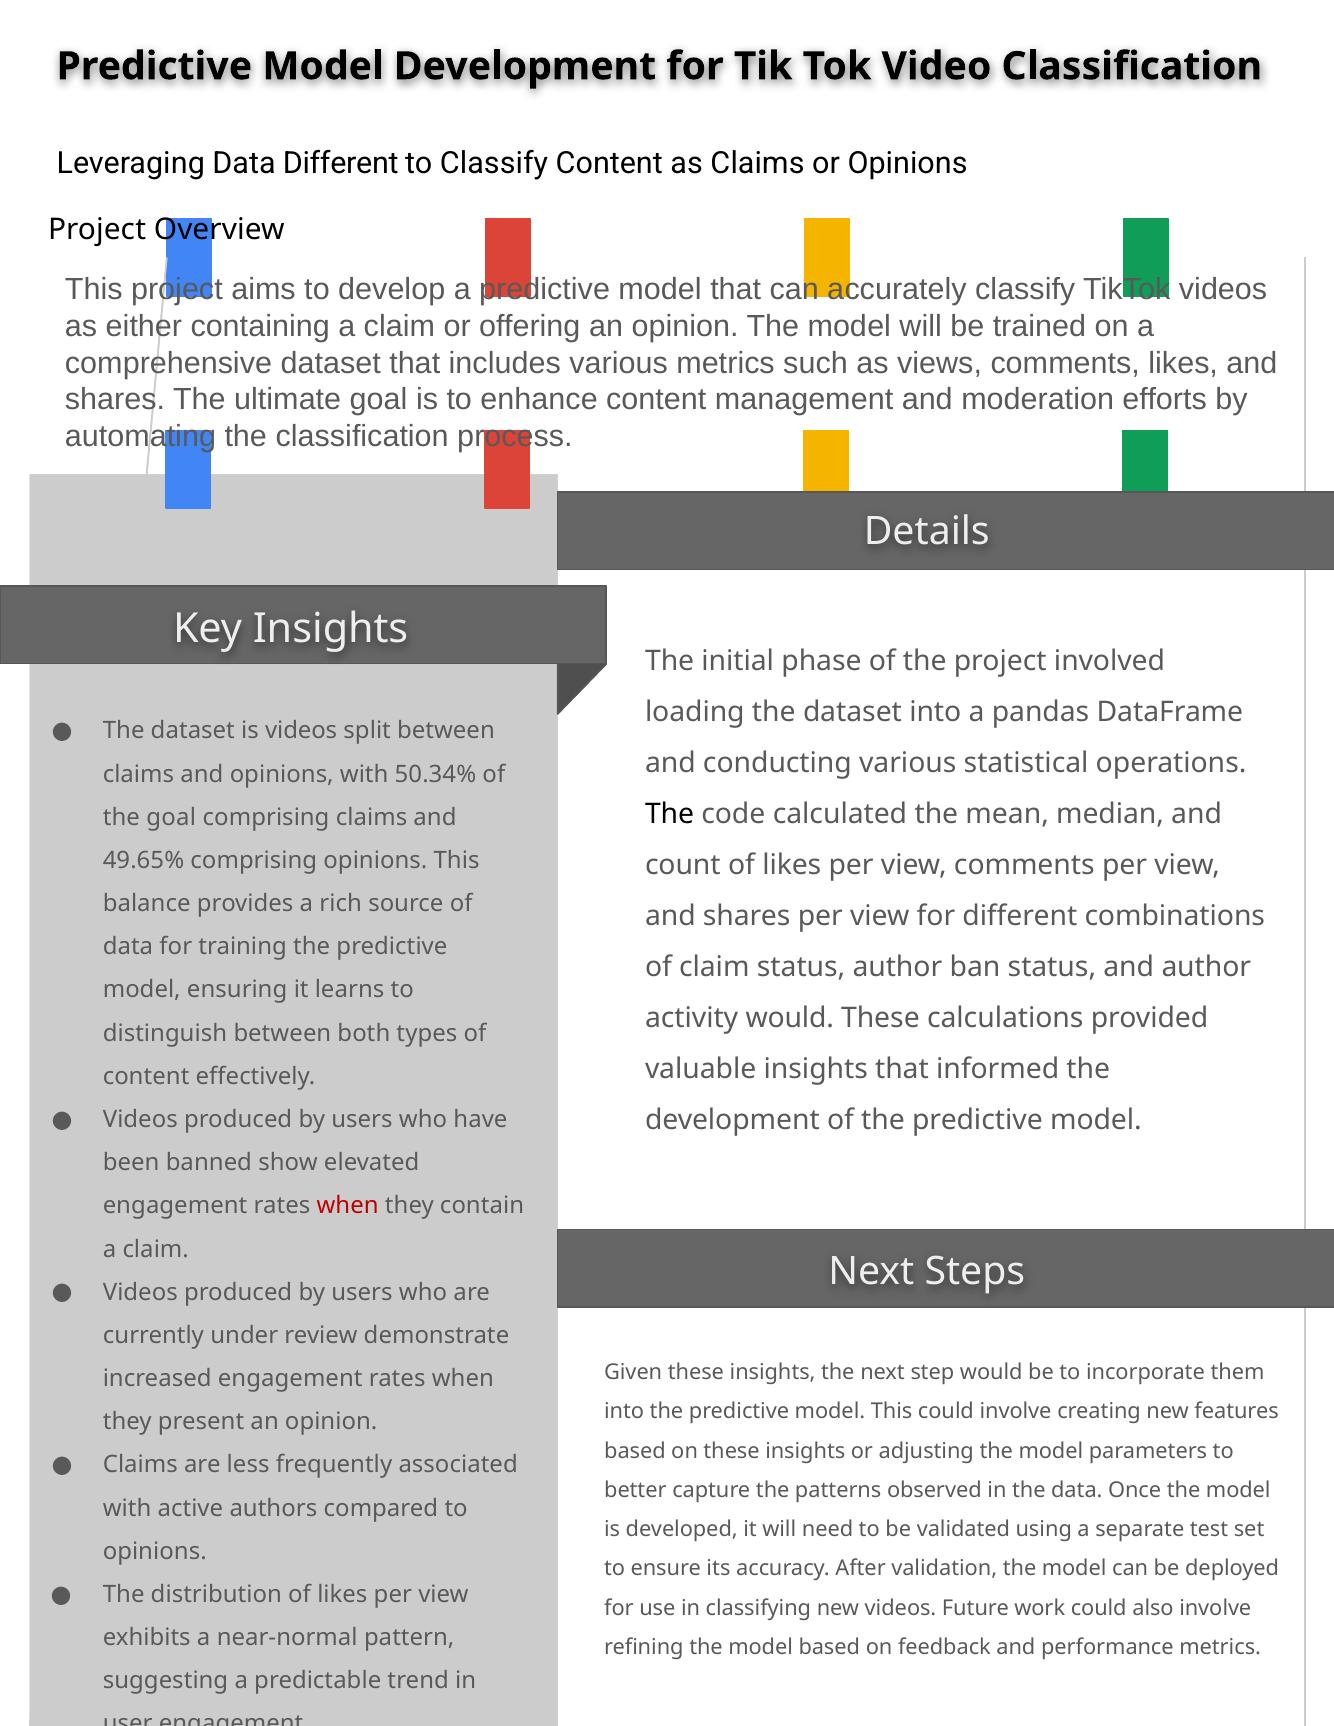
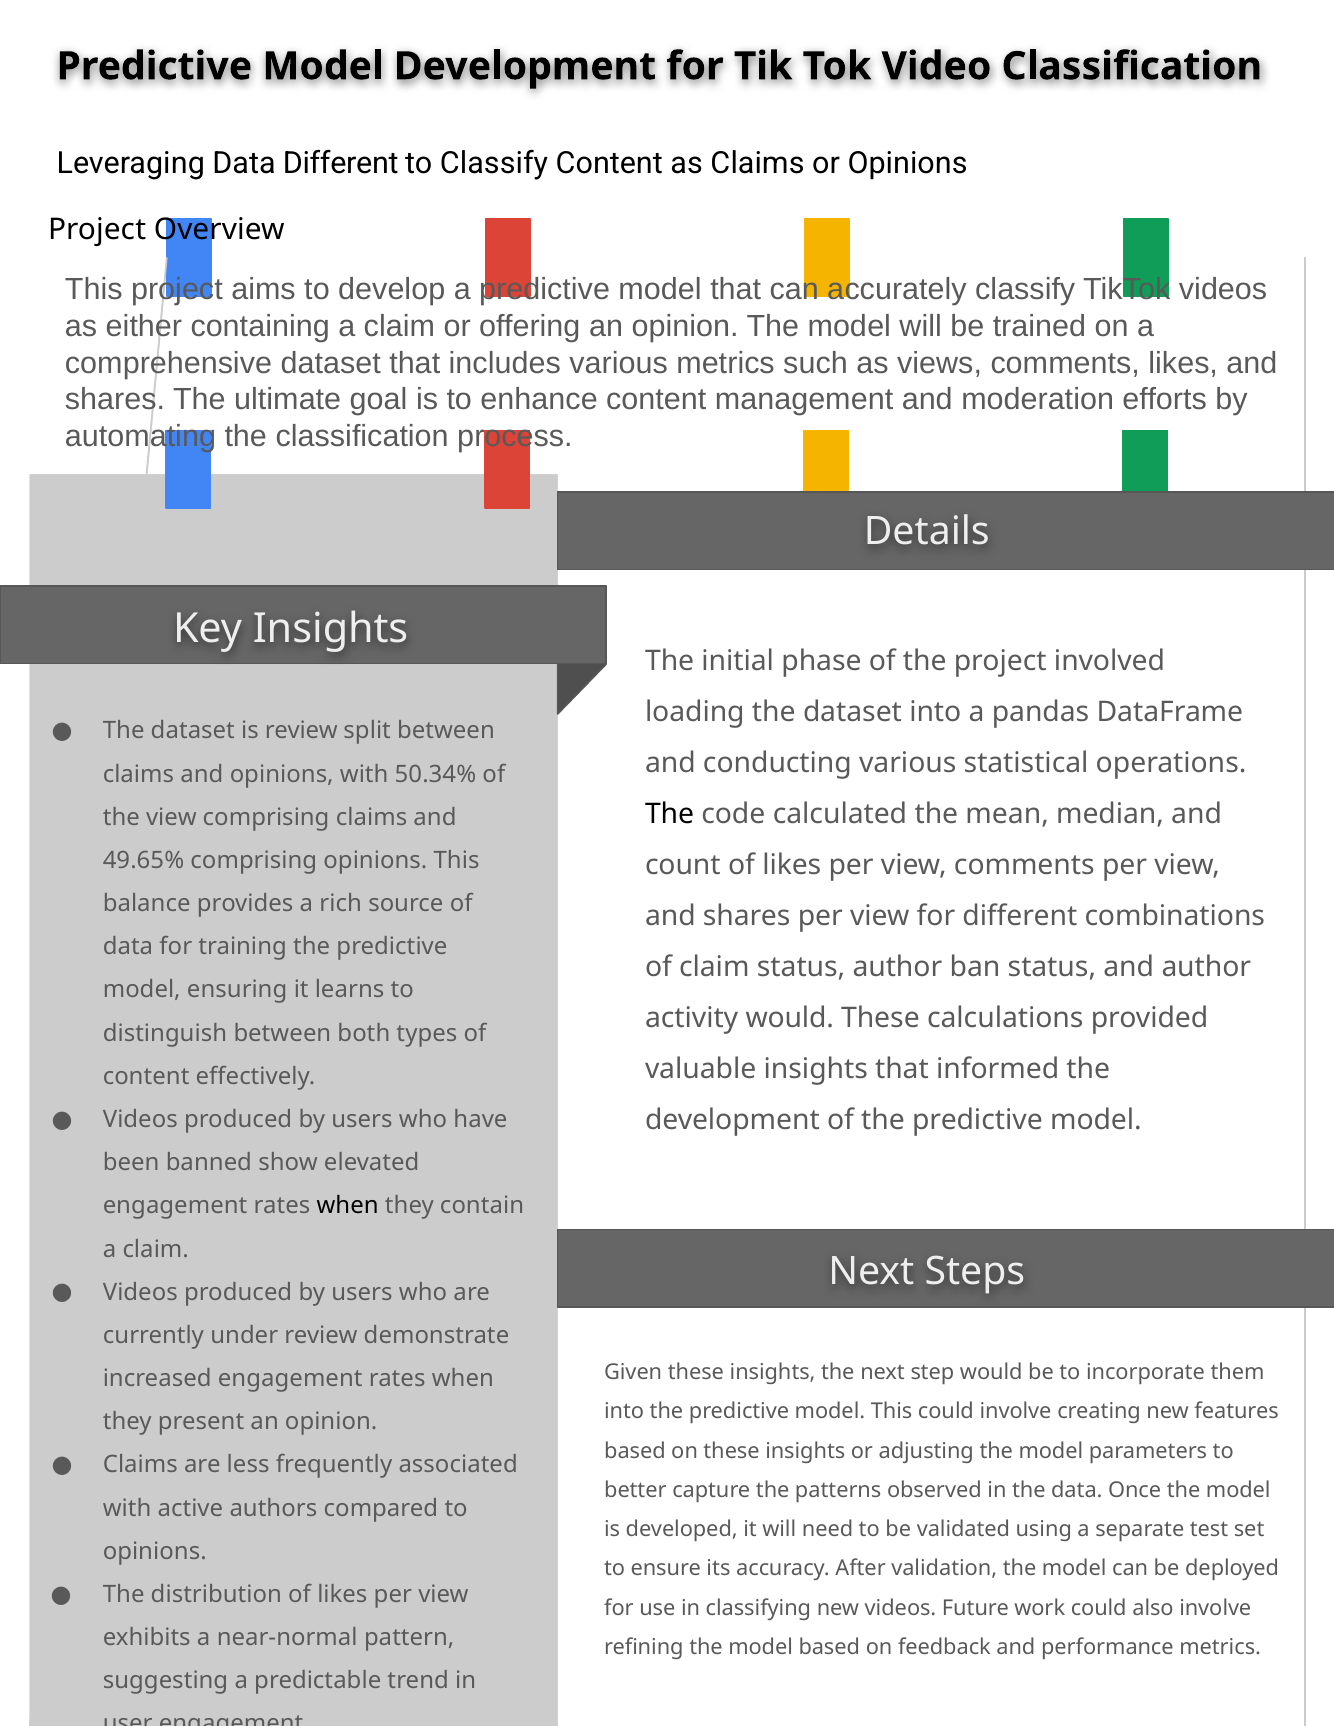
is videos: videos -> review
the goal: goal -> view
when at (348, 1206) colour: red -> black
